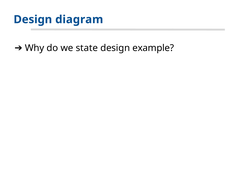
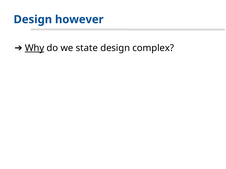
diagram: diagram -> however
Why underline: none -> present
example: example -> complex
